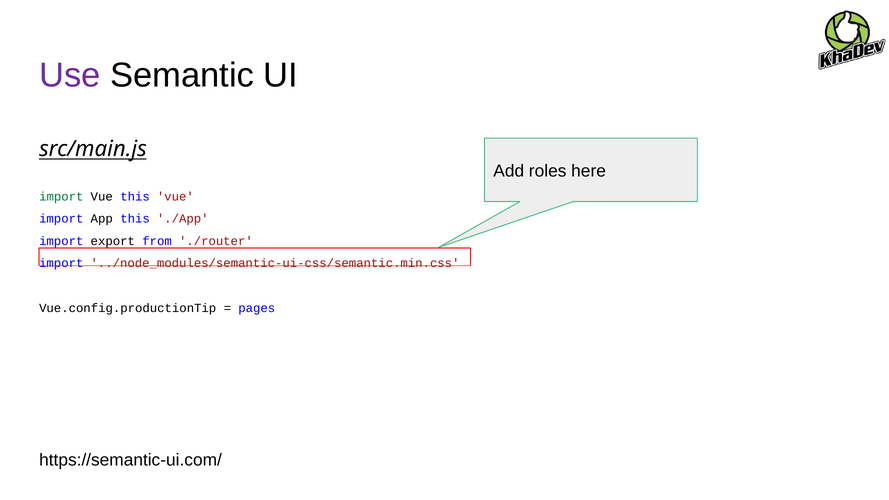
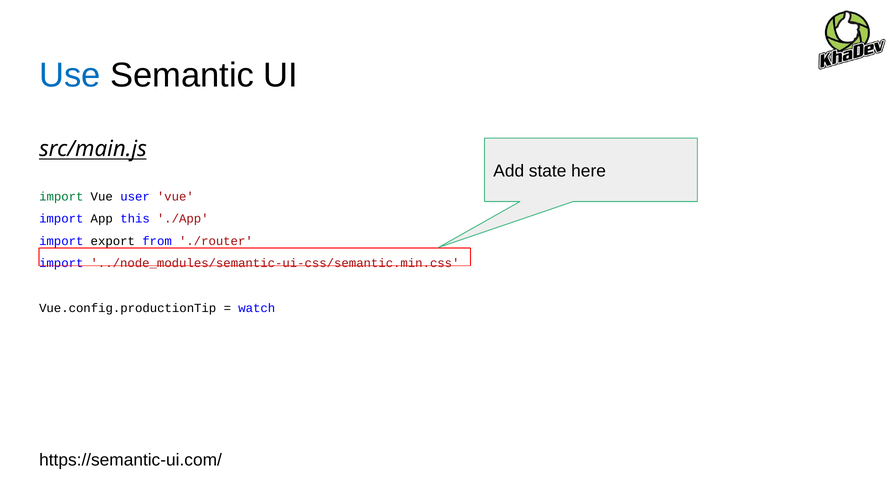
Use colour: purple -> blue
roles: roles -> state
Vue this: this -> user
pages: pages -> watch
